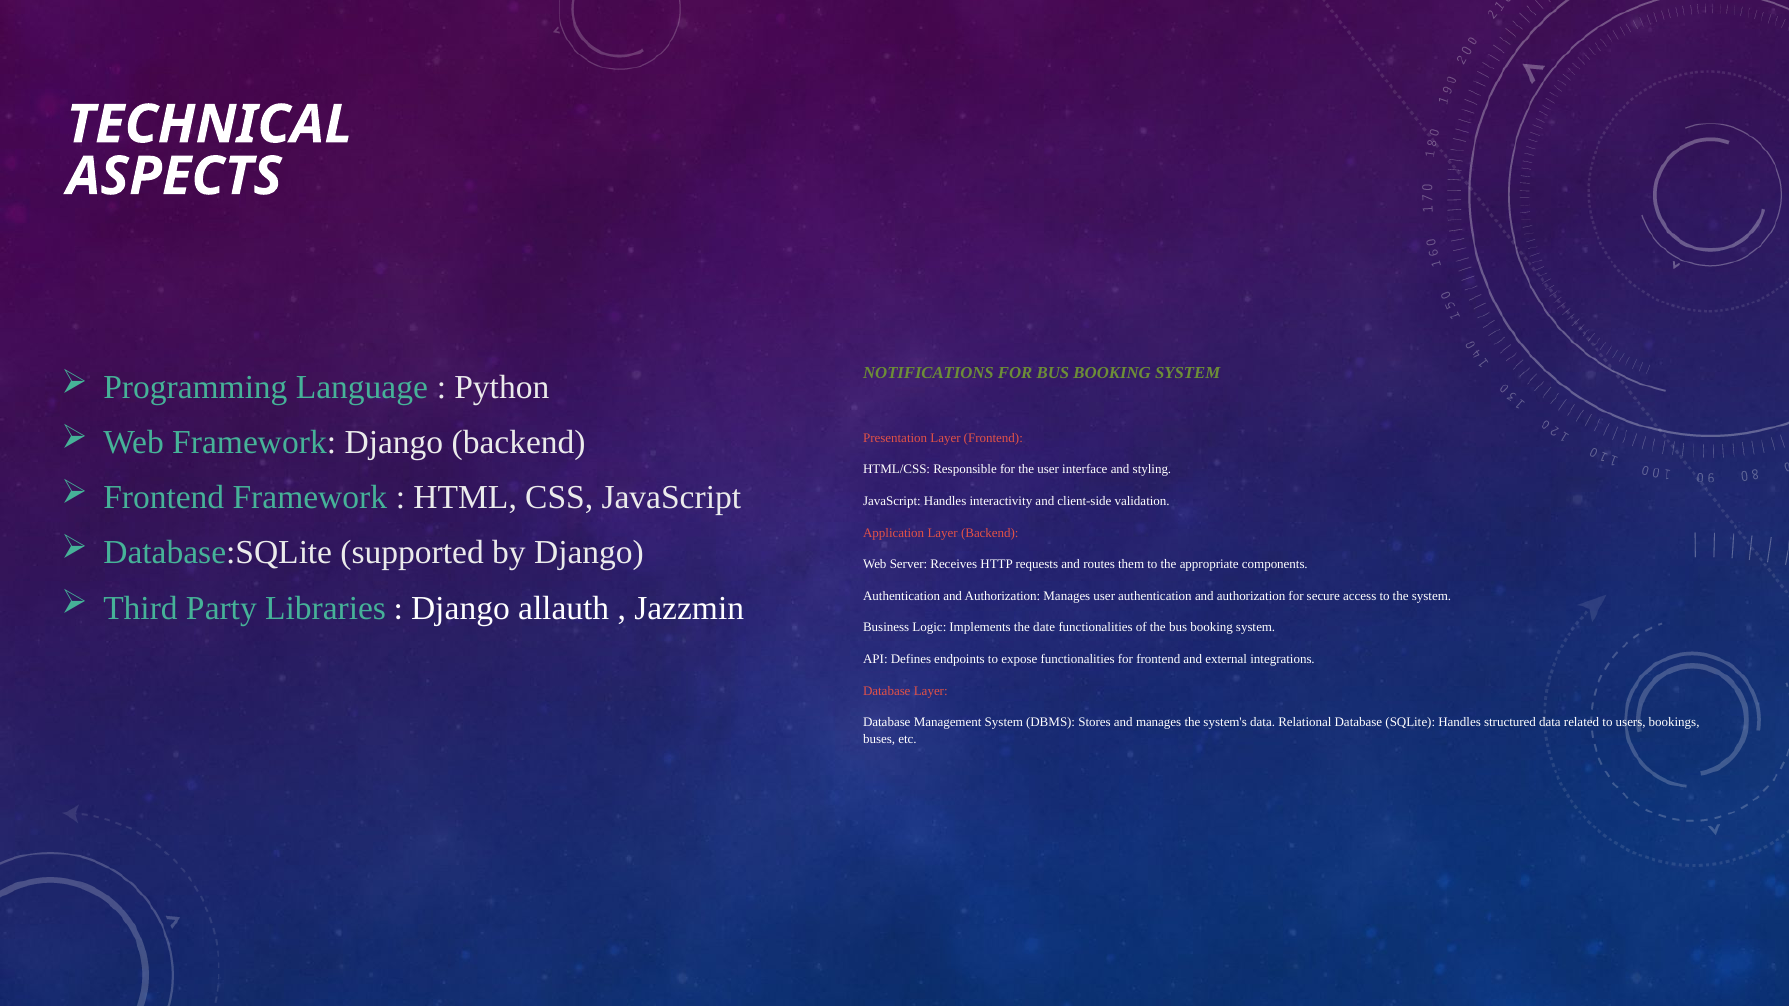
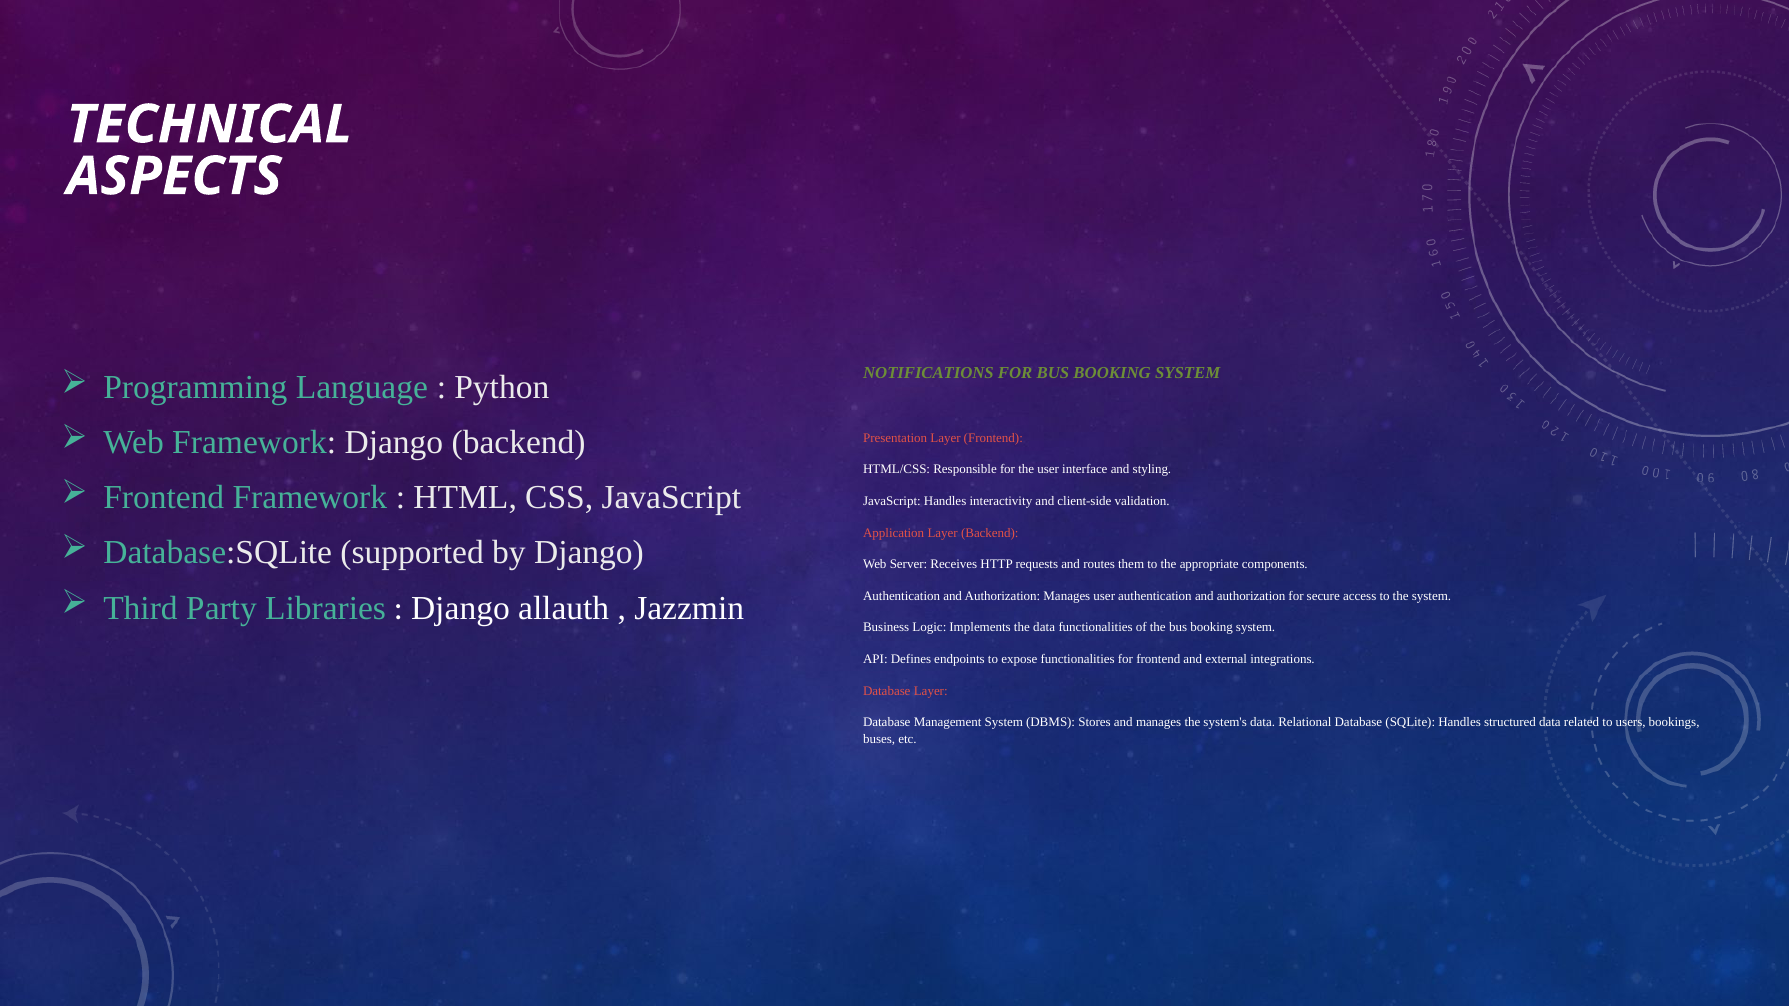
the date: date -> data
